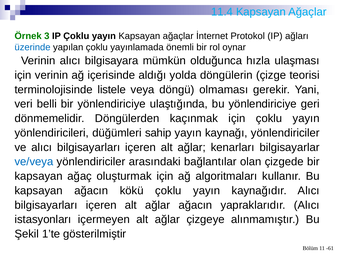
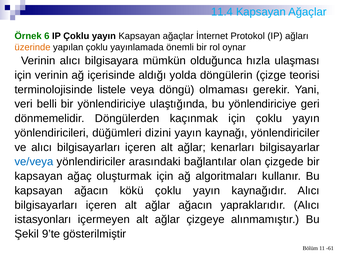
3: 3 -> 6
üzerinde colour: blue -> orange
sahip: sahip -> dizini
1’te: 1’te -> 9’te
